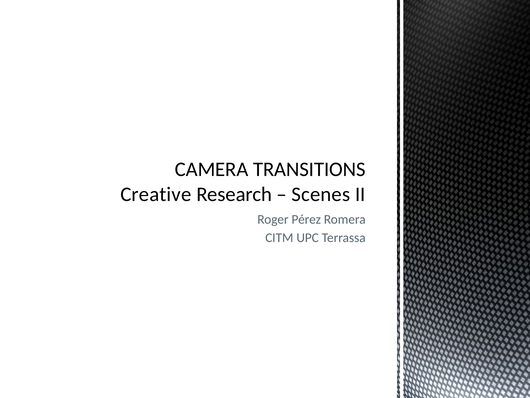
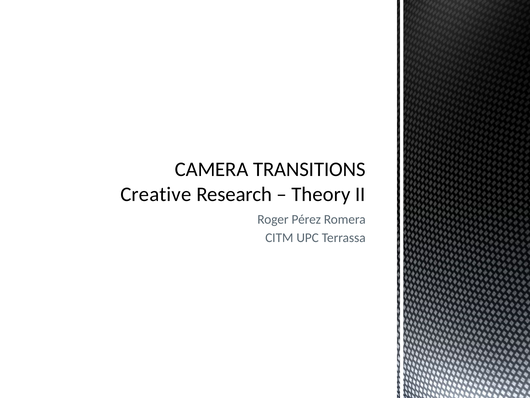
Scenes: Scenes -> Theory
